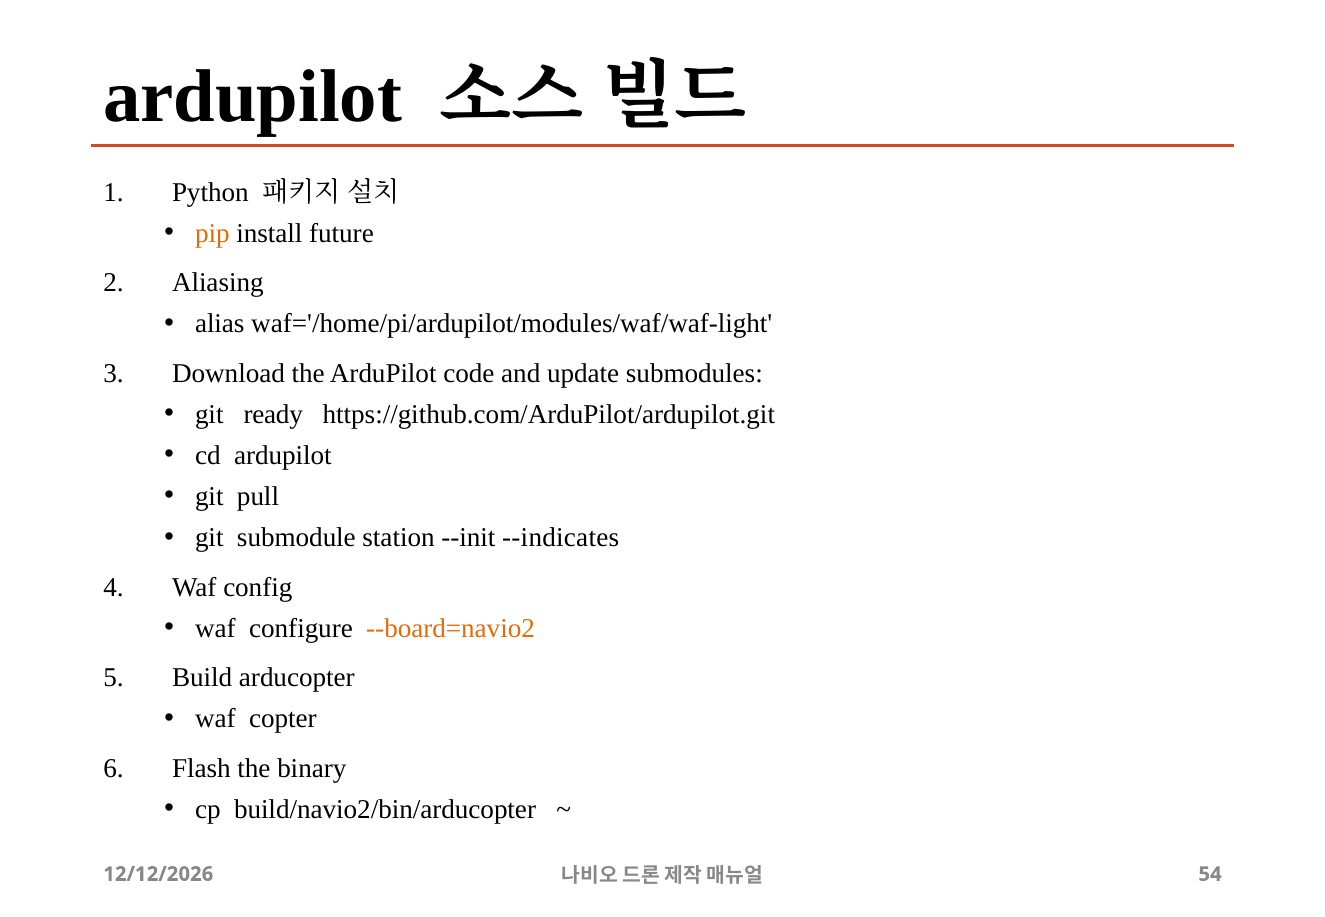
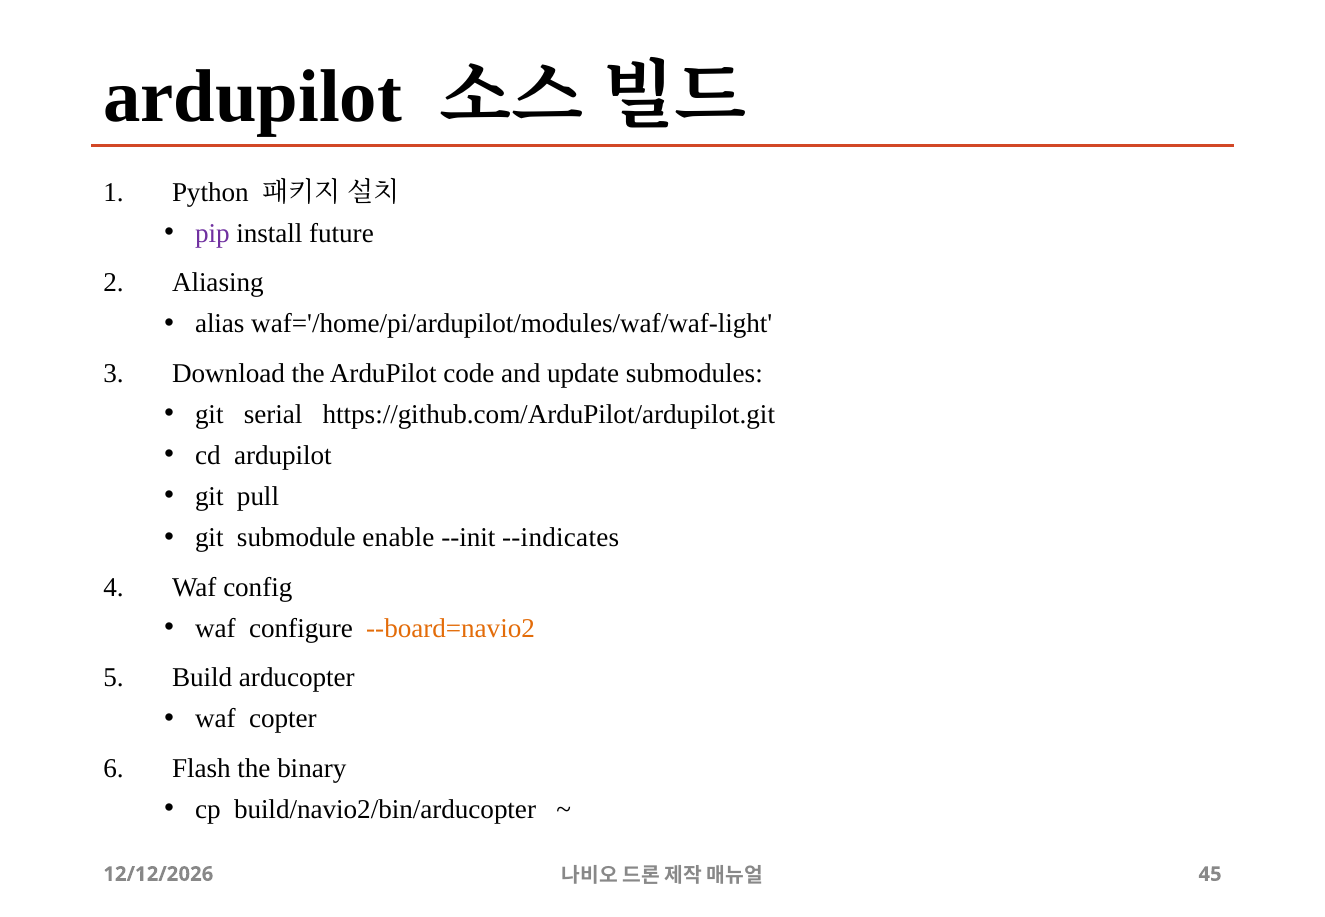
pip colour: orange -> purple
ready: ready -> serial
station: station -> enable
54: 54 -> 45
